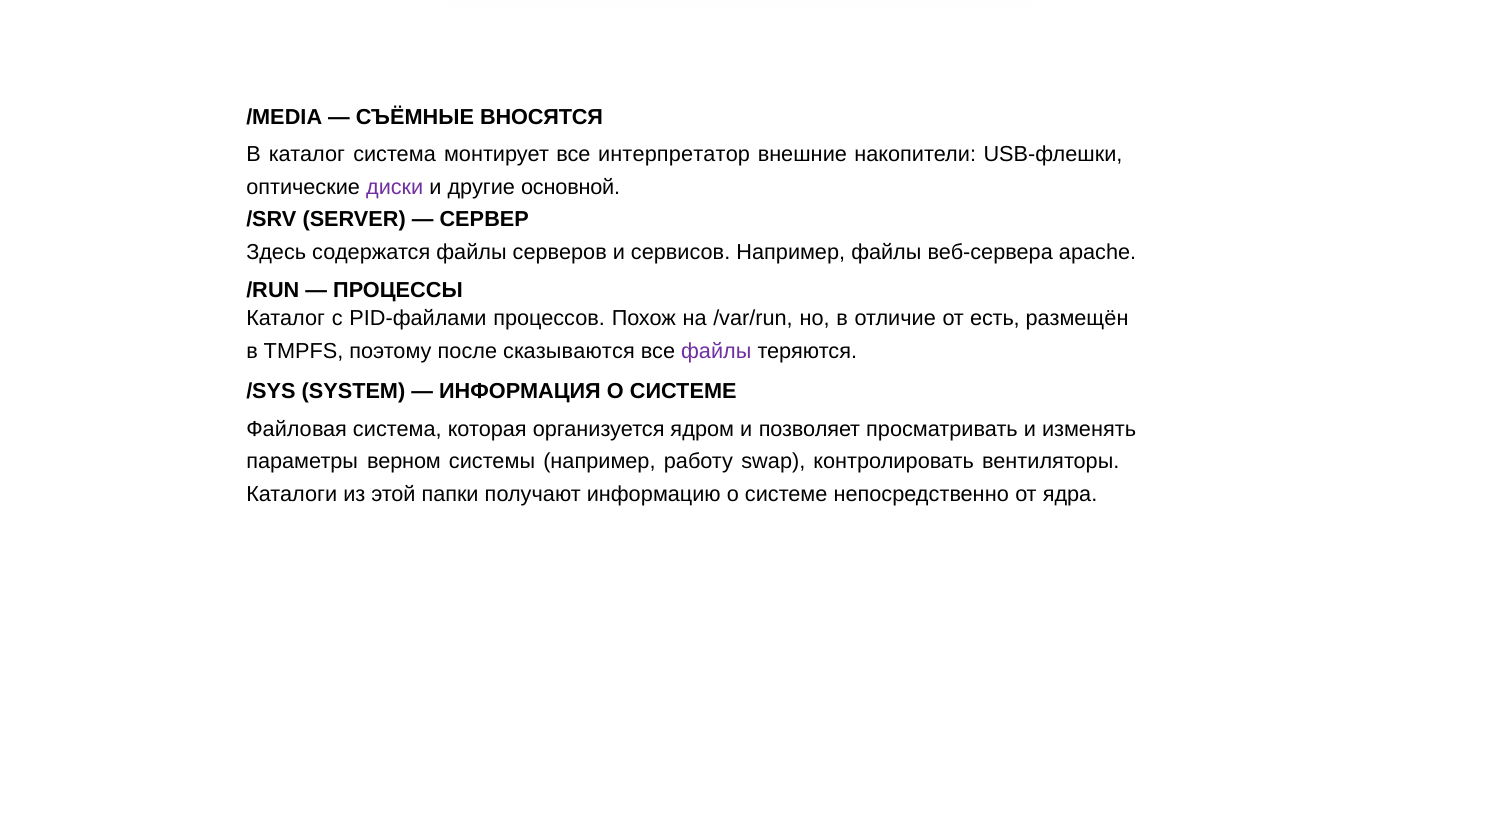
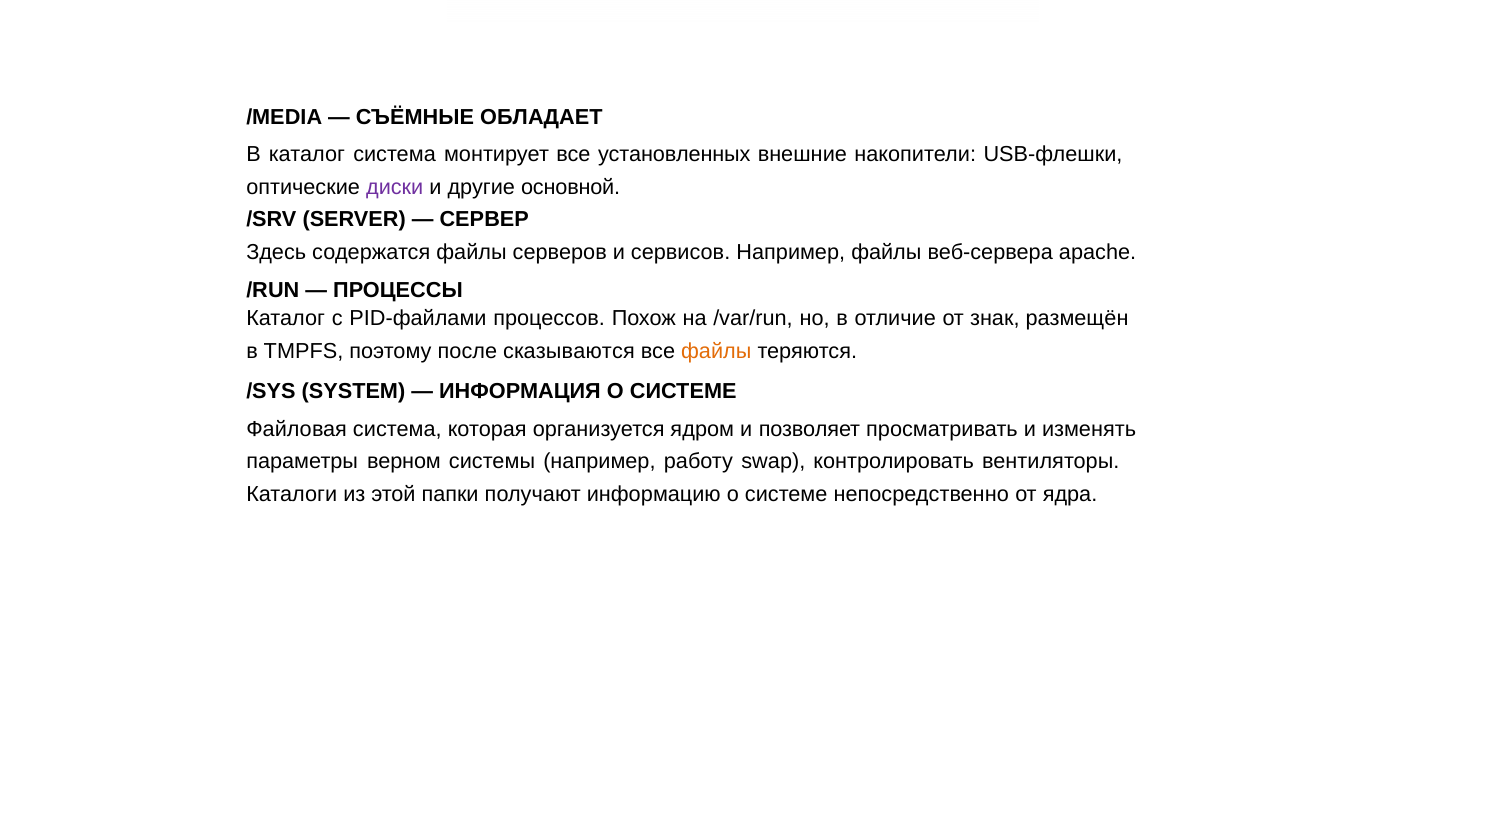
ВНОСЯТСЯ: ВНОСЯТСЯ -> ОБЛАДАЕТ
интерпретатор: интерпретатор -> установленных
есть: есть -> знак
файлы at (716, 351) colour: purple -> orange
